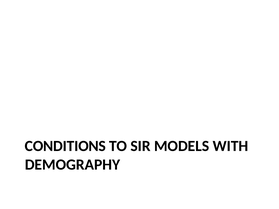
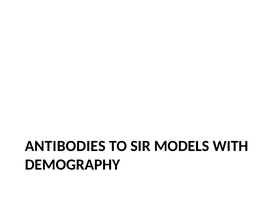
CONDITIONS: CONDITIONS -> ANTIBODIES
